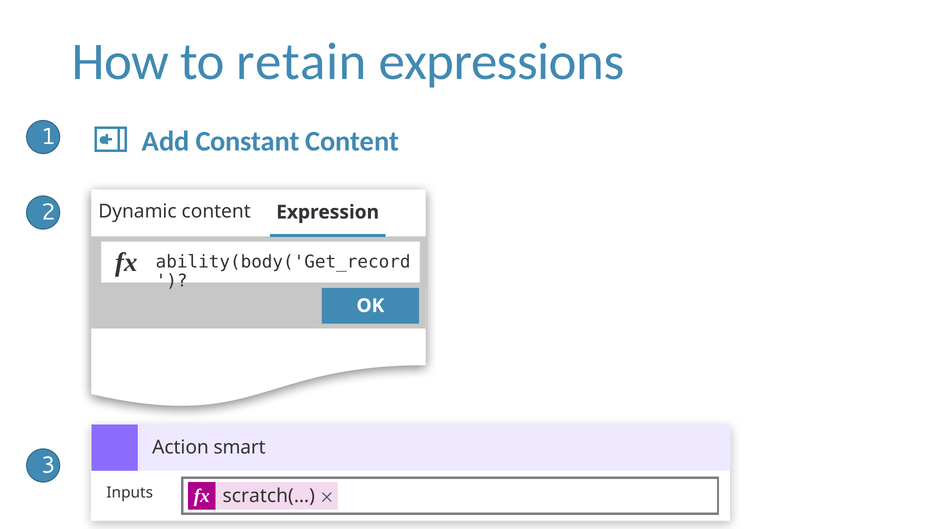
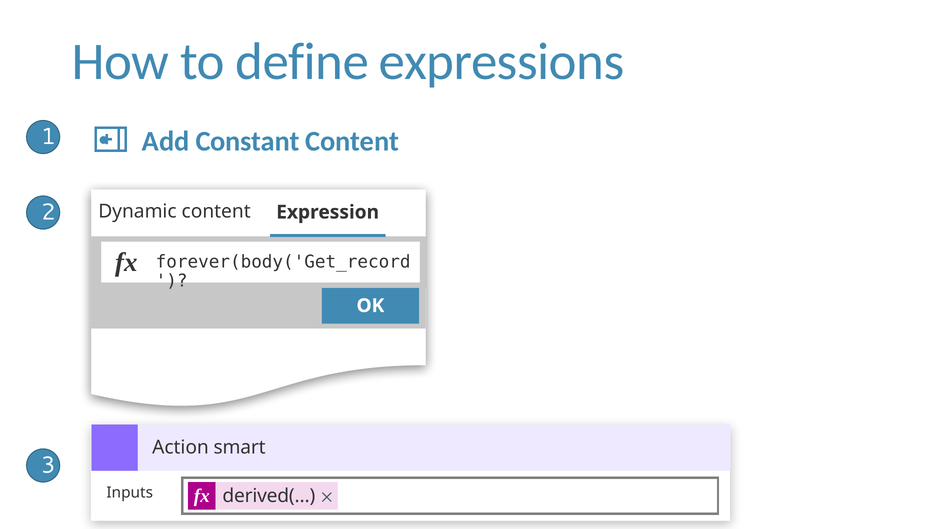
retain: retain -> define
ability(body('Get_record: ability(body('Get_record -> forever(body('Get_record
scratch(…: scratch(… -> derived(…
